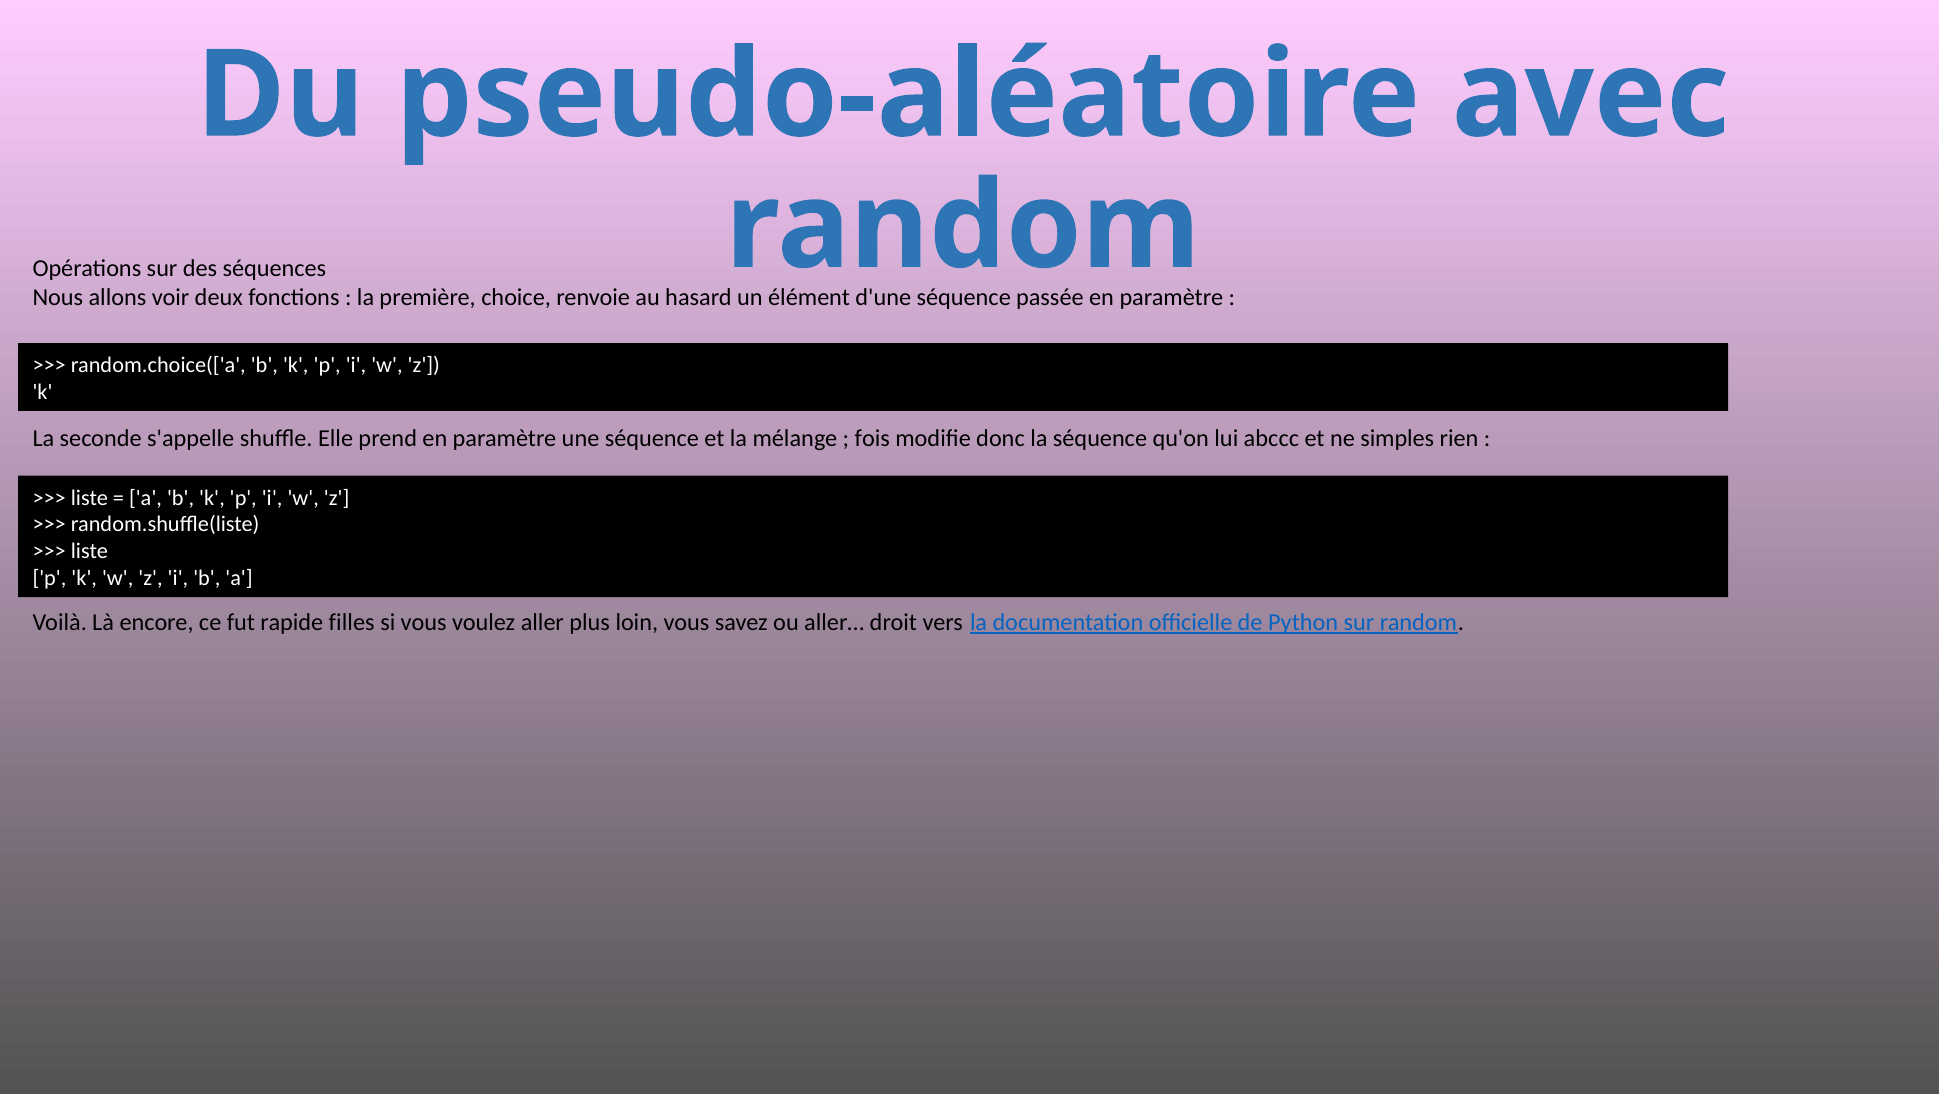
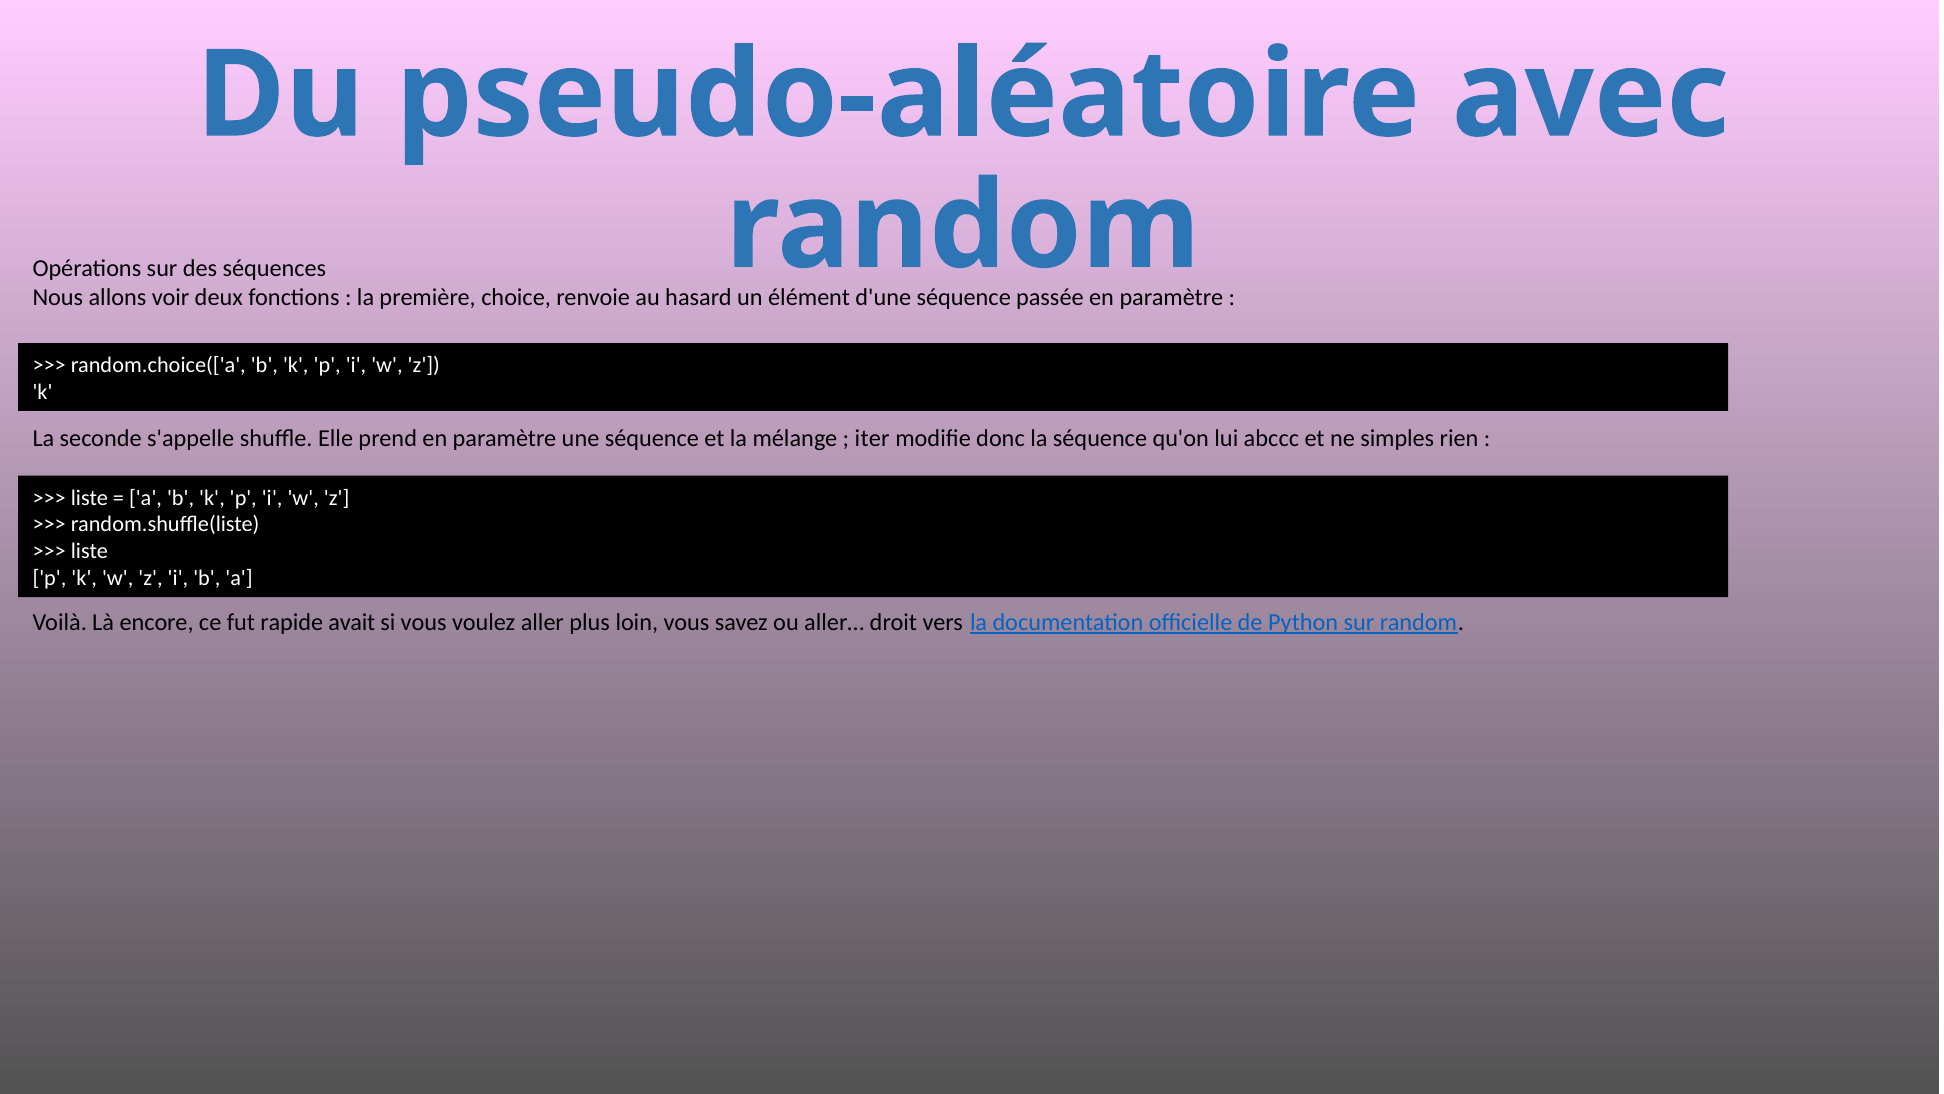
fois: fois -> iter
filles: filles -> avait
